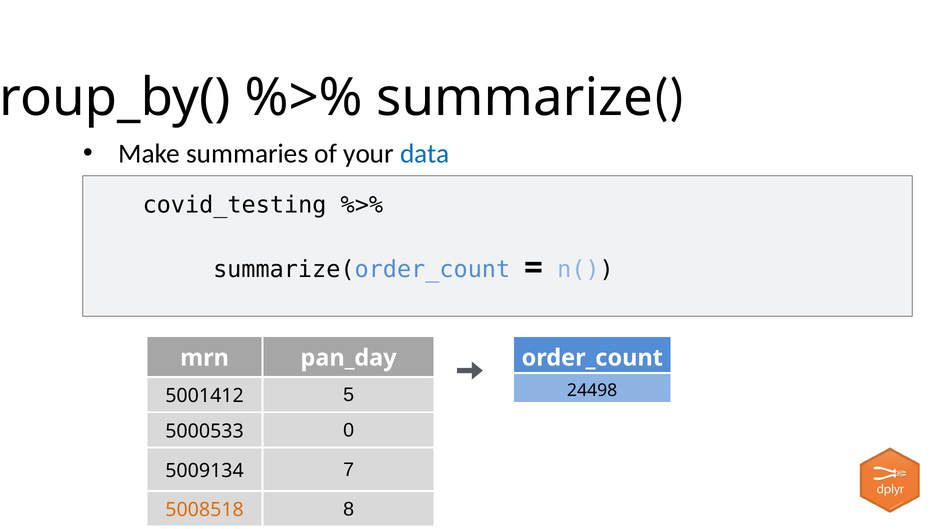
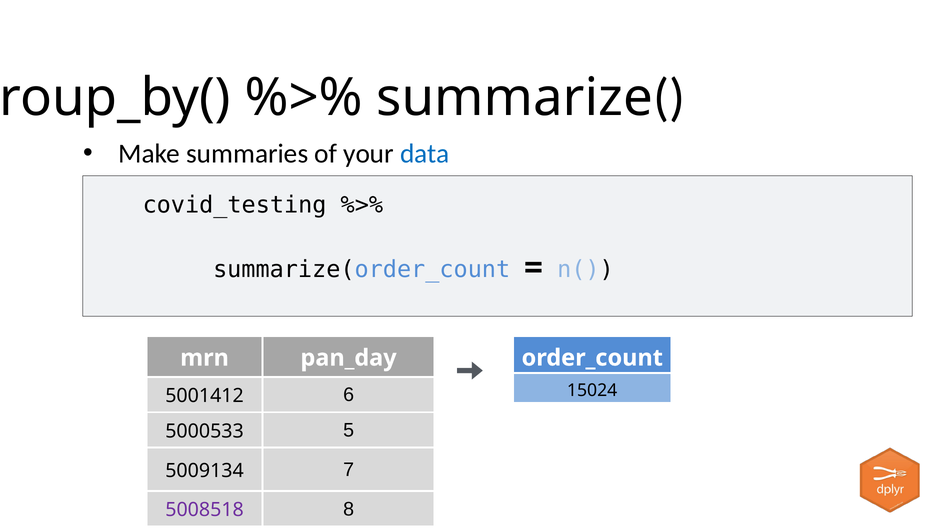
24498: 24498 -> 15024
5: 5 -> 6
0: 0 -> 5
5008518 colour: orange -> purple
